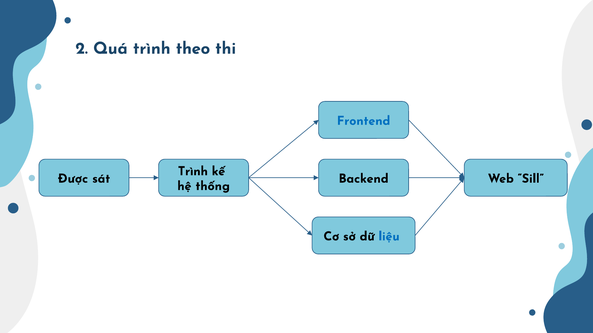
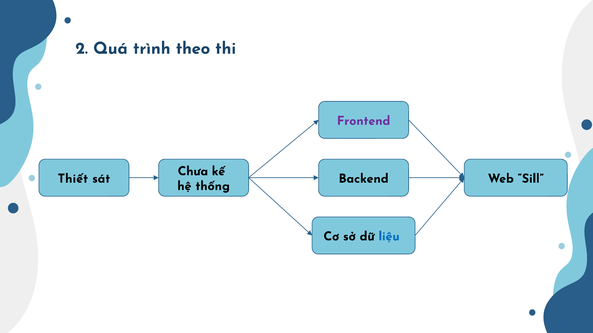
Frontend colour: blue -> purple
Trình at (193, 171): Trình -> Chưa
Được: Được -> Thiết
